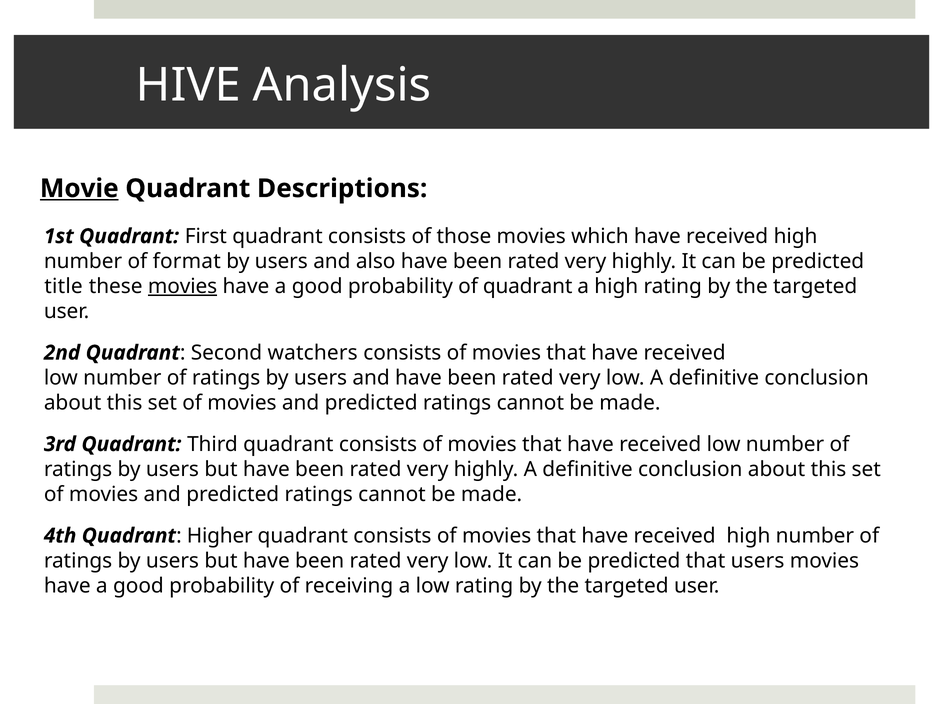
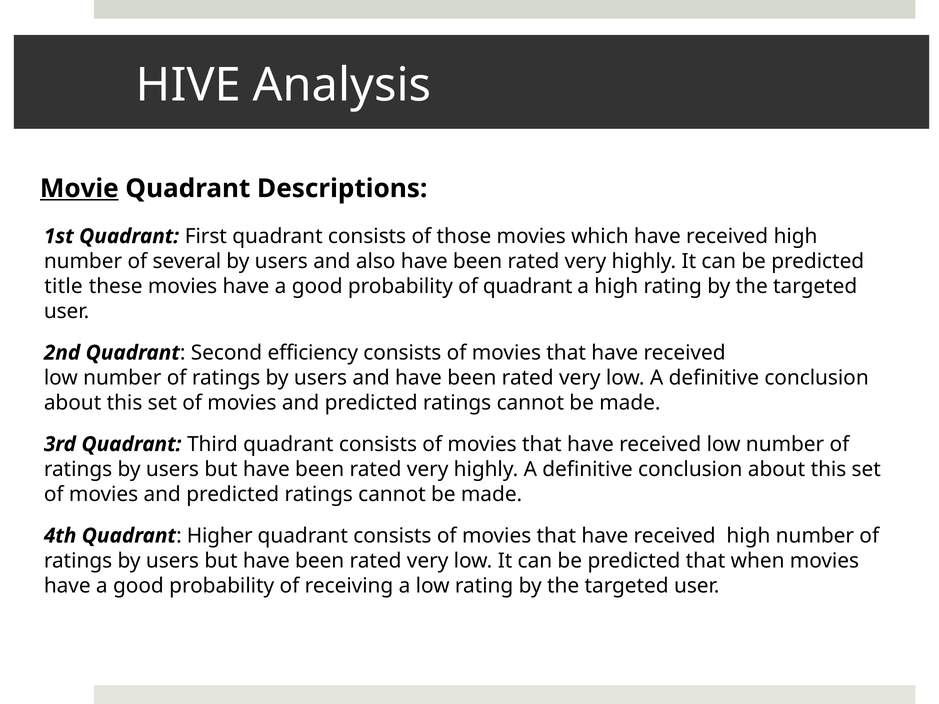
format: format -> several
movies at (183, 286) underline: present -> none
watchers: watchers -> efficiency
that users: users -> when
